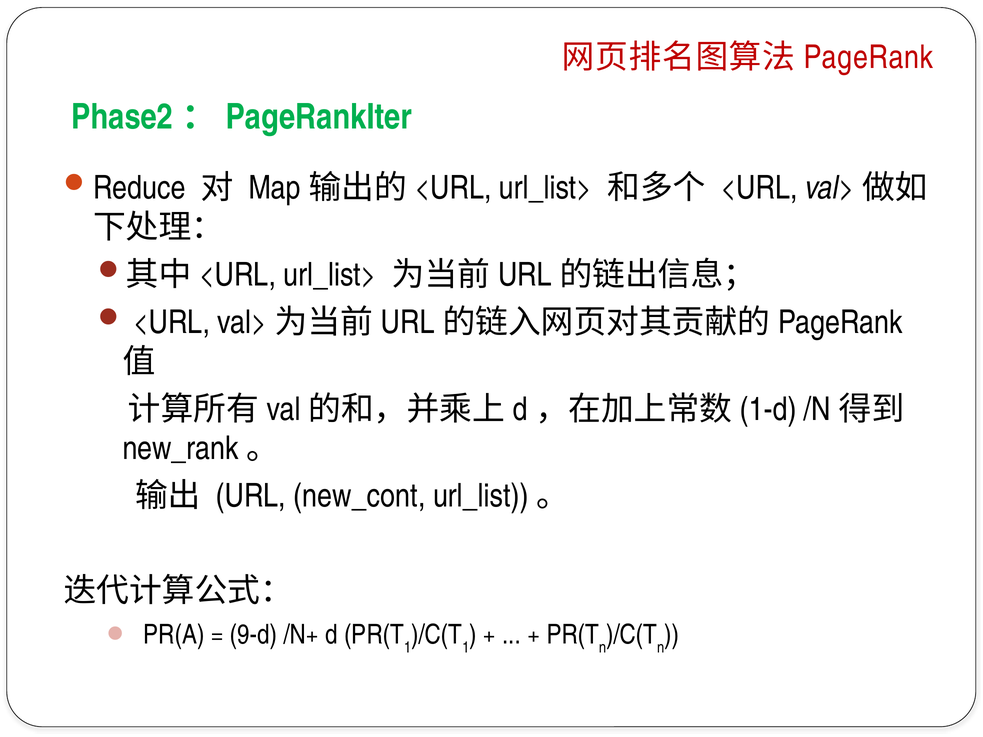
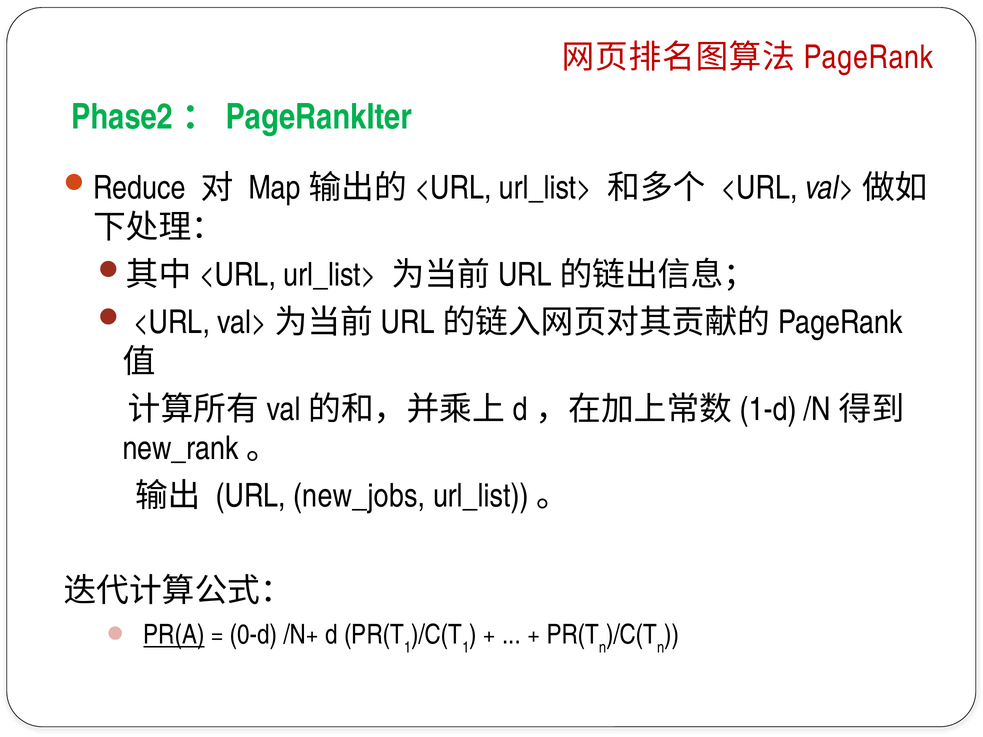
new_cont: new_cont -> new_jobs
PR(A underline: none -> present
9-d: 9-d -> 0-d
